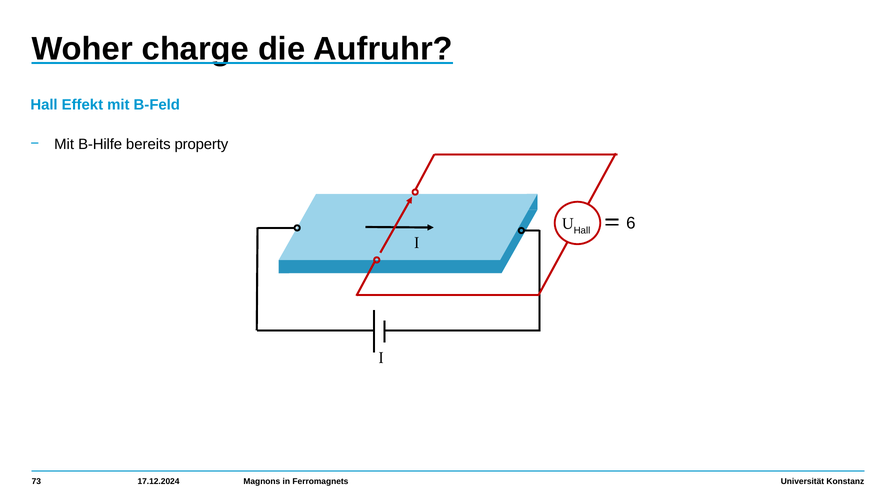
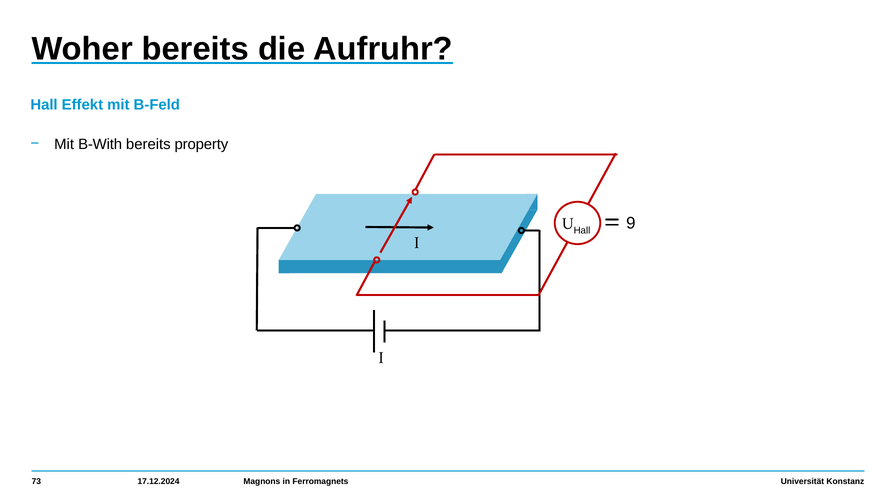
Woher charge: charge -> bereits
B-Hilfe: B-Hilfe -> B-With
6: 6 -> 9
